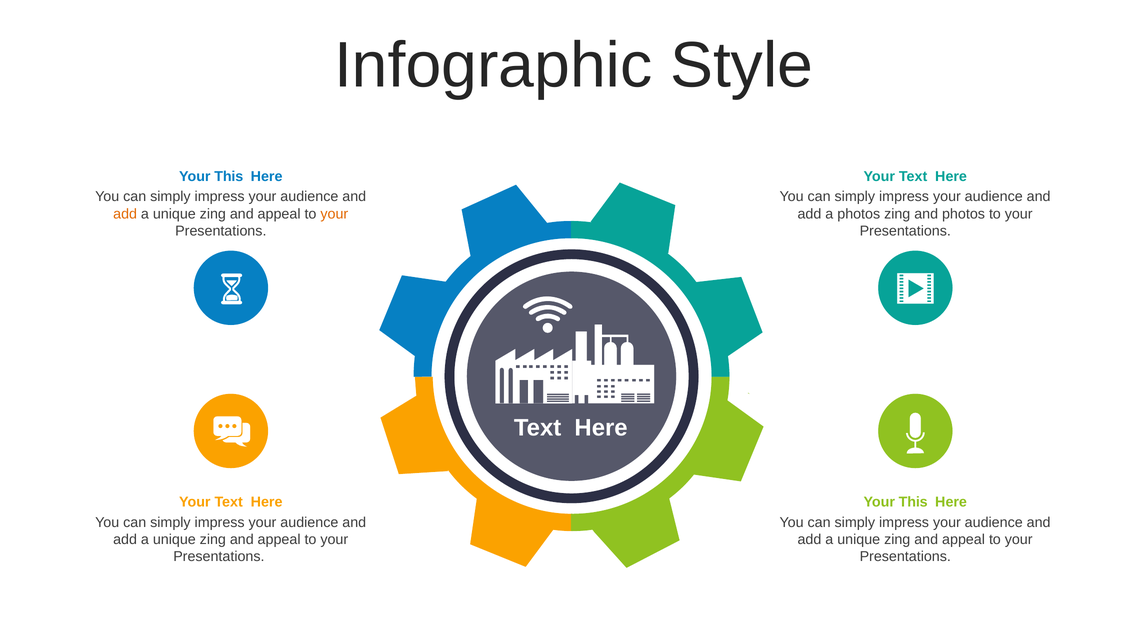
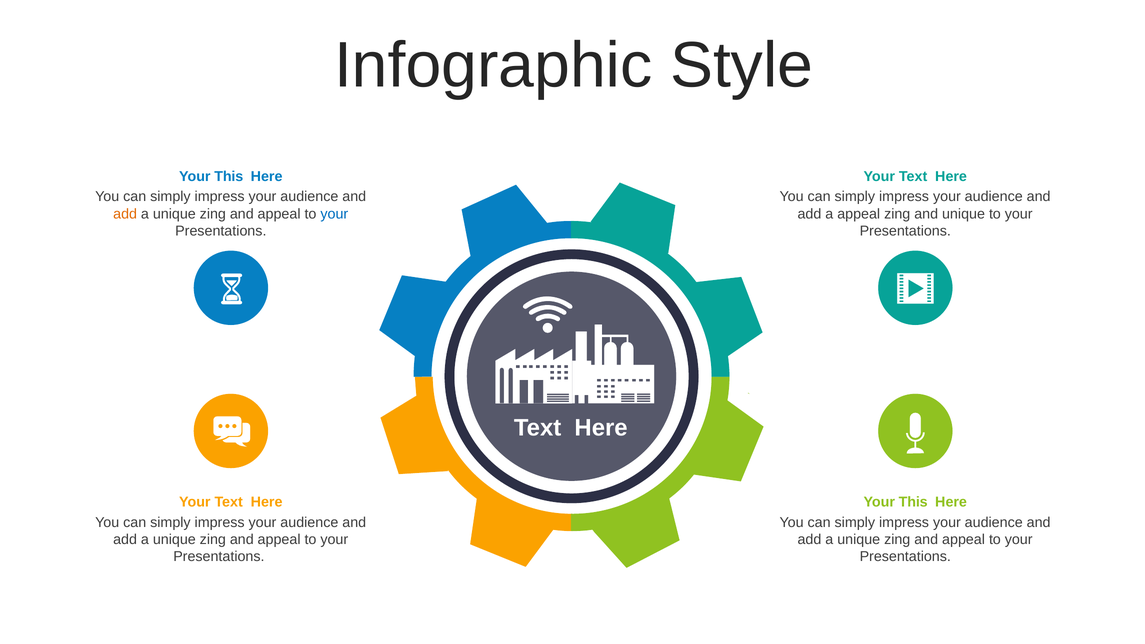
your at (334, 214) colour: orange -> blue
a photos: photos -> appeal
and photos: photos -> unique
